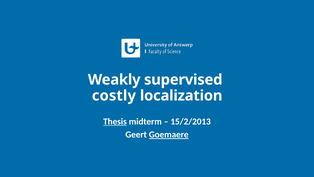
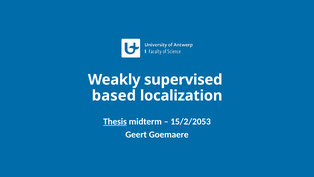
costly: costly -> based
15/2/2013: 15/2/2013 -> 15/2/2053
Goemaere underline: present -> none
